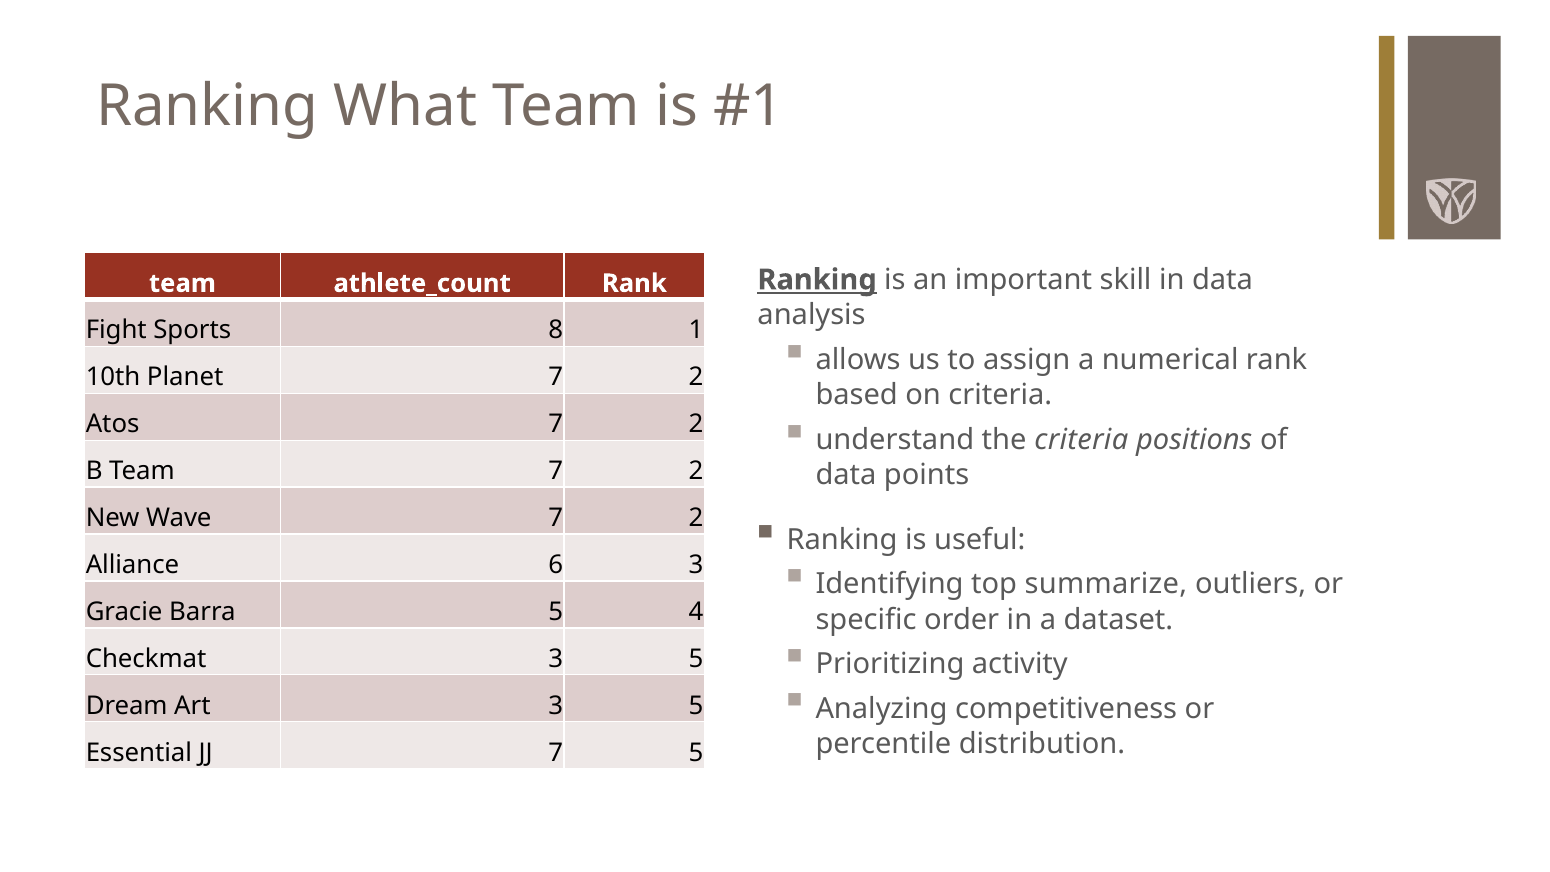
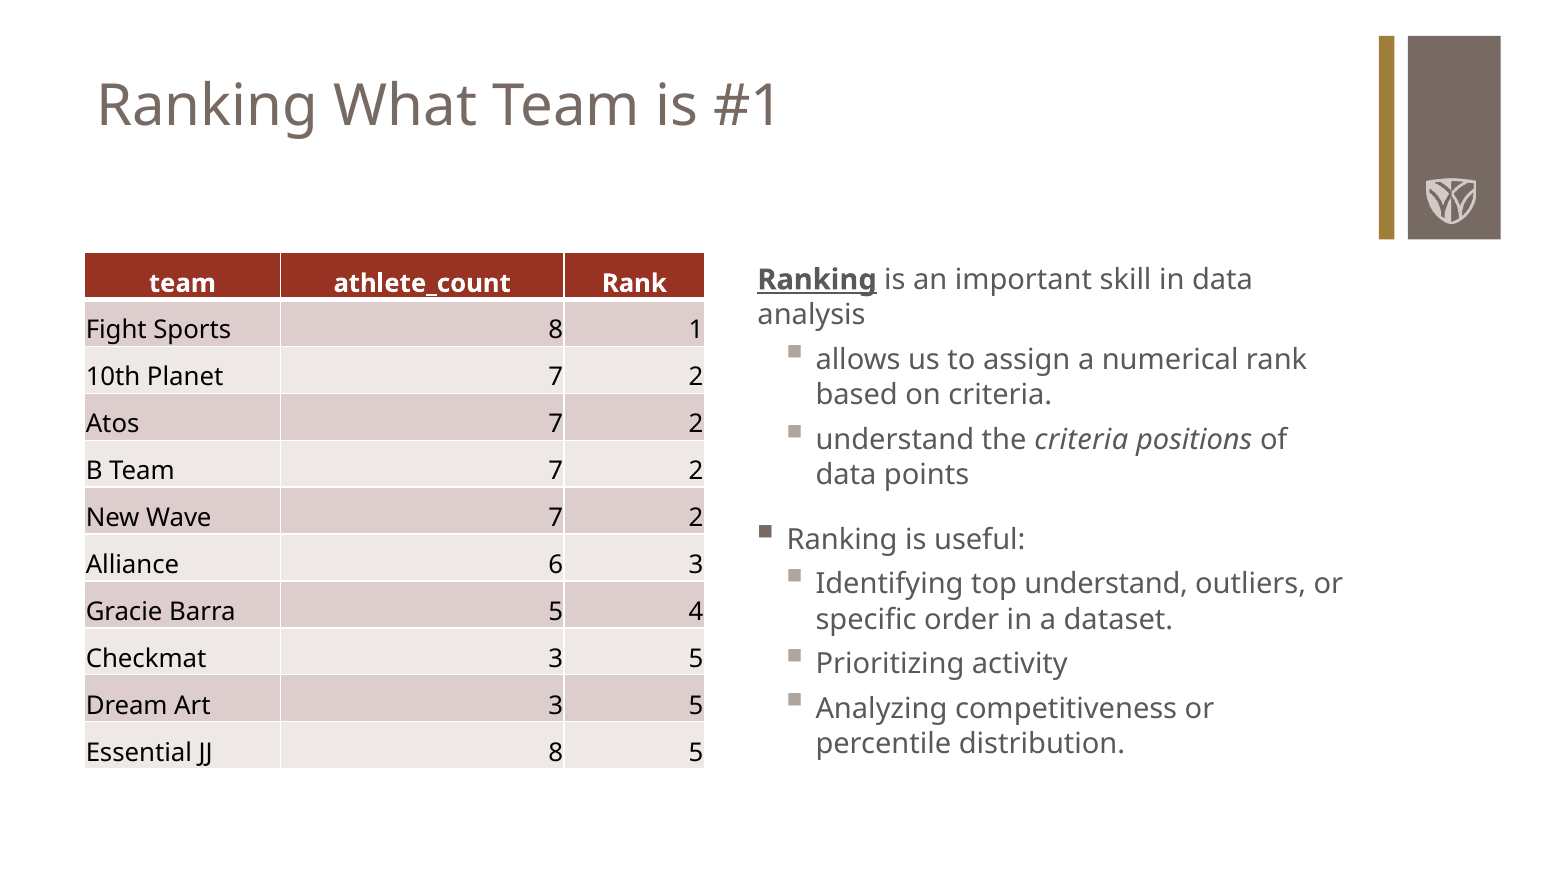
top summarize: summarize -> understand
JJ 7: 7 -> 8
